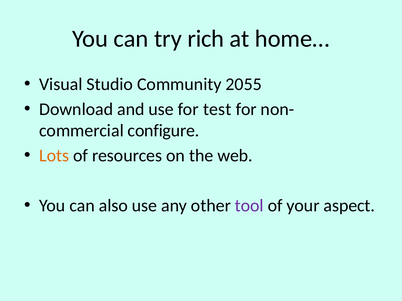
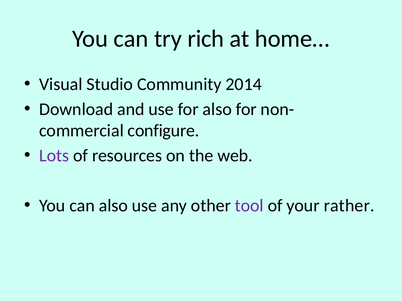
2055: 2055 -> 2014
for test: test -> also
Lots colour: orange -> purple
aspect: aspect -> rather
